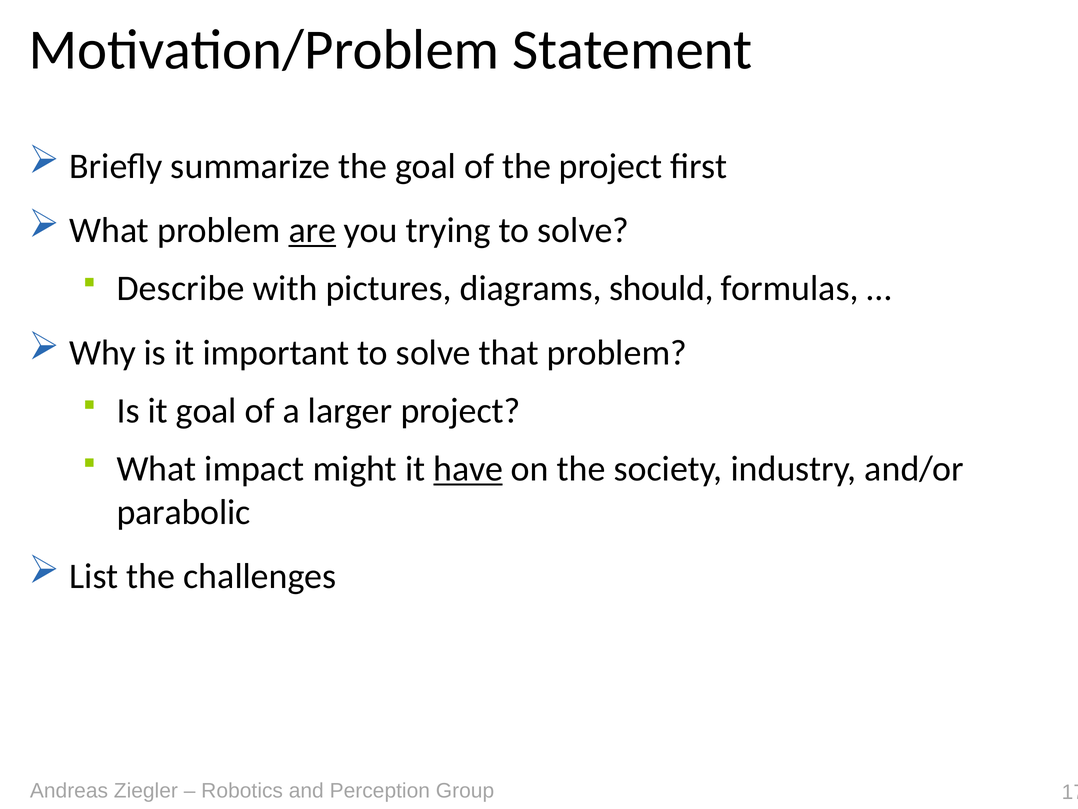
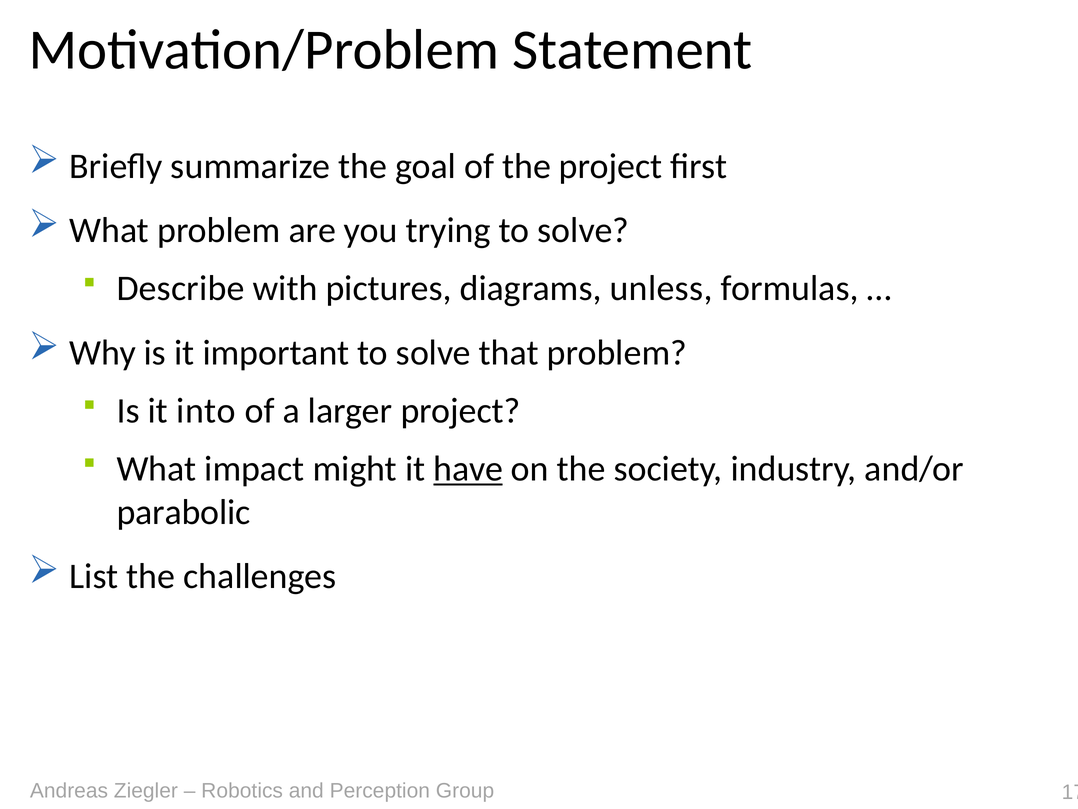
are underline: present -> none
should: should -> unless
it goal: goal -> into
